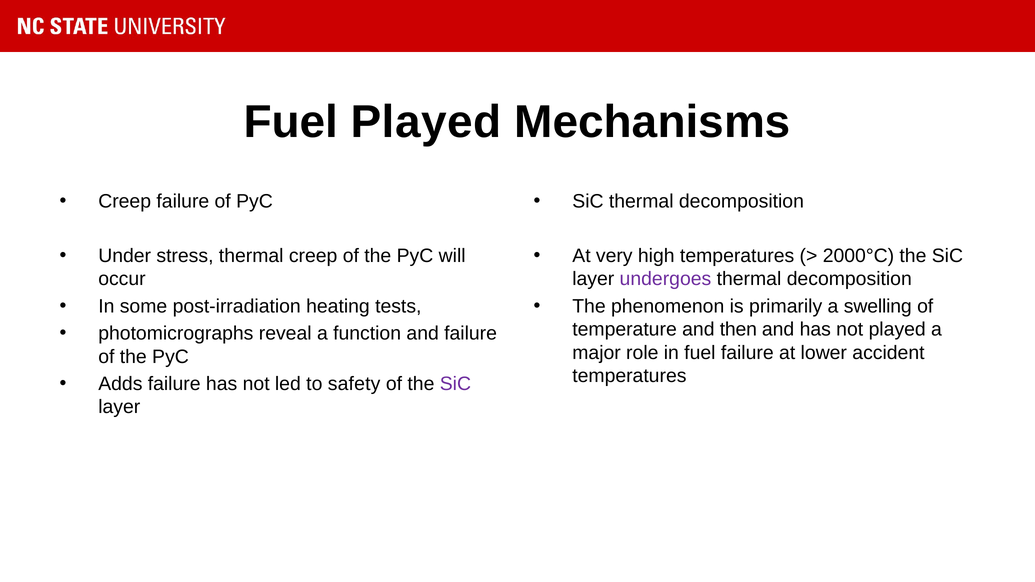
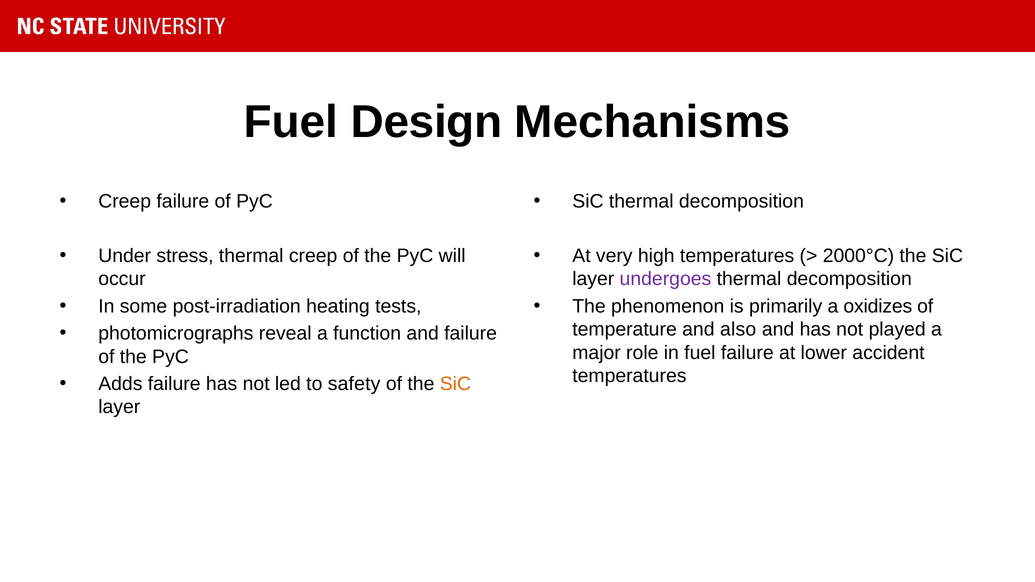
Fuel Played: Played -> Design
swelling: swelling -> oxidizes
then: then -> also
SiC at (455, 384) colour: purple -> orange
